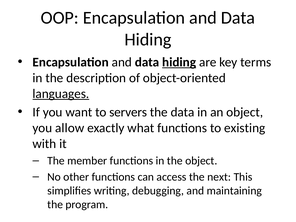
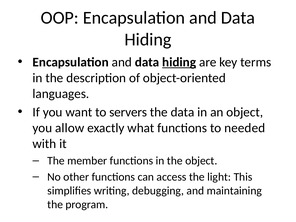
languages underline: present -> none
existing: existing -> needed
next: next -> light
